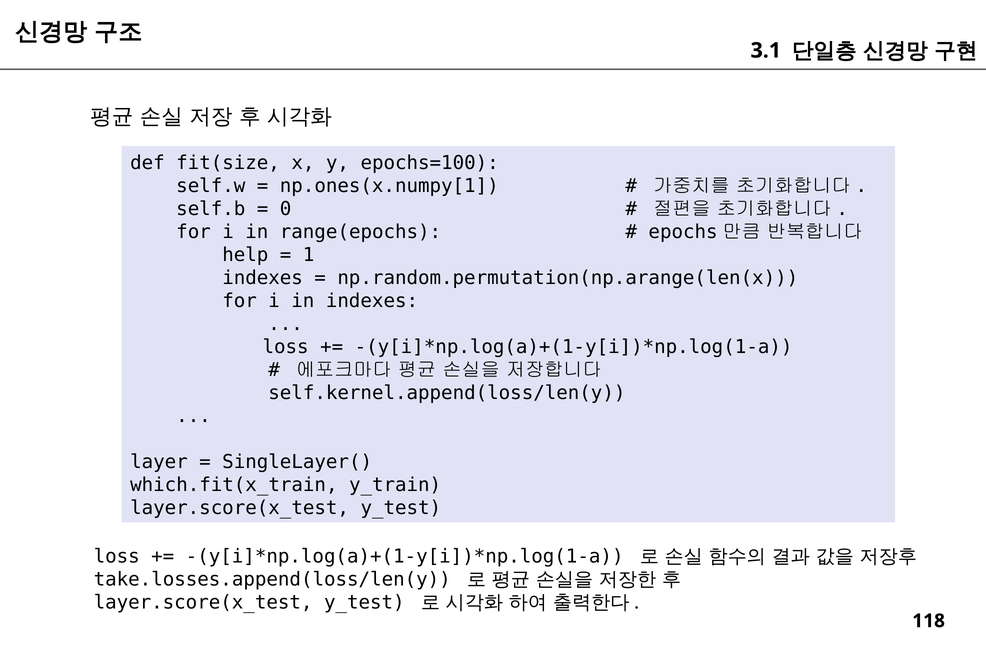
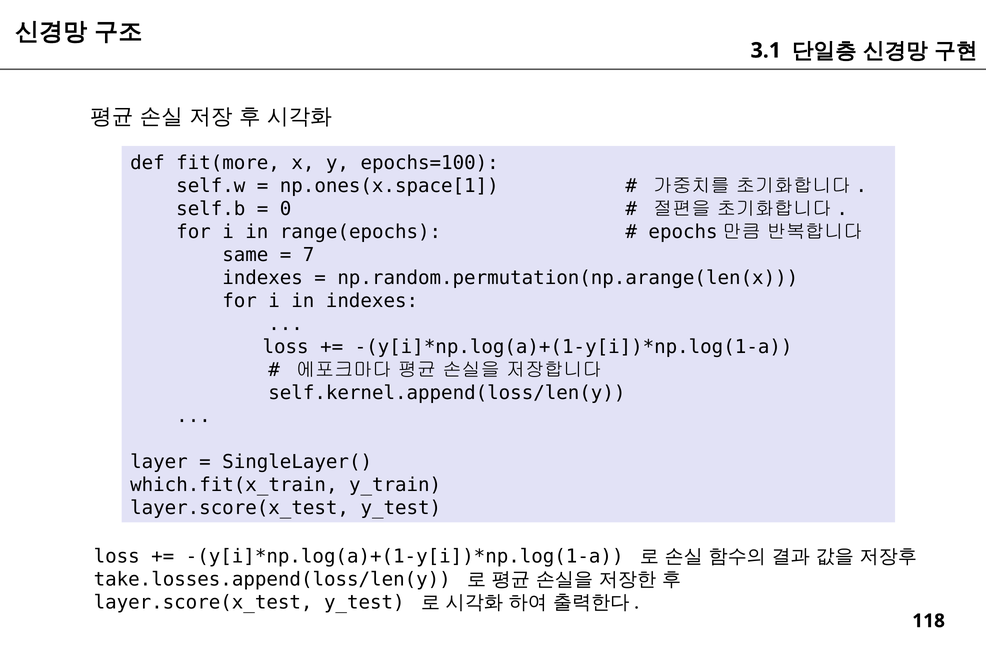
fit(size: fit(size -> fit(more
np.ones(x.numpy[1: np.ones(x.numpy[1 -> np.ones(x.space[1
help: help -> same
1: 1 -> 7
